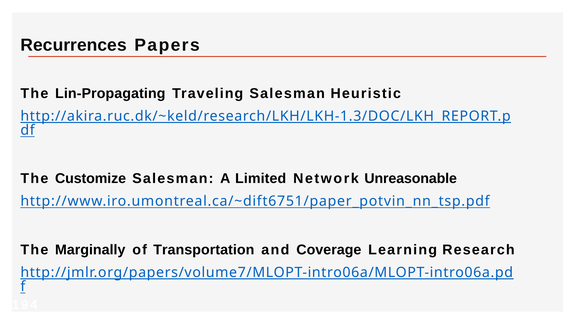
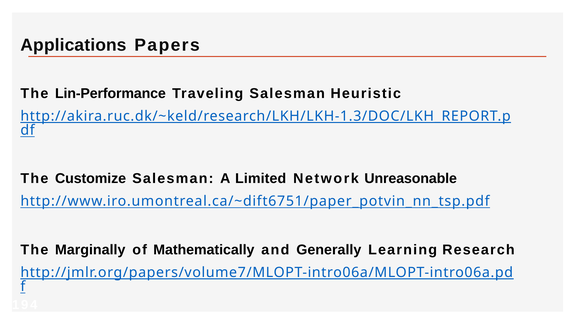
Recurrences: Recurrences -> Applications
Lin-Propagating: Lin-Propagating -> Lin-Performance
Transportation: Transportation -> Mathematically
Coverage: Coverage -> Generally
